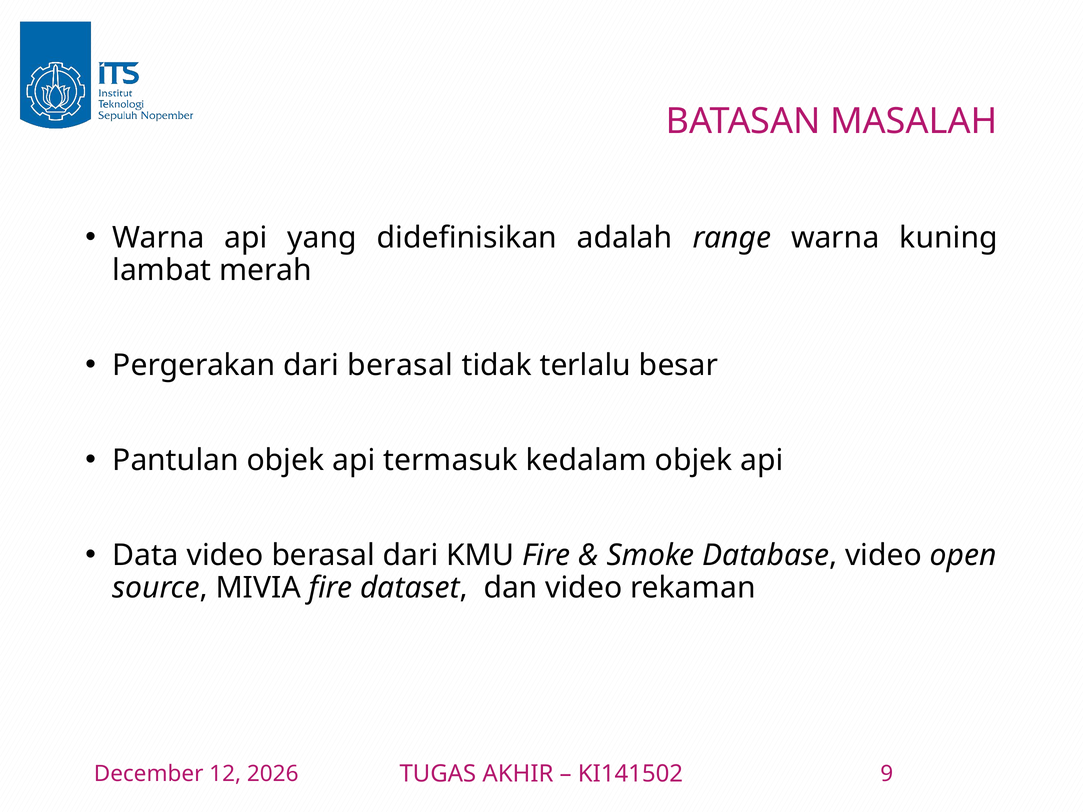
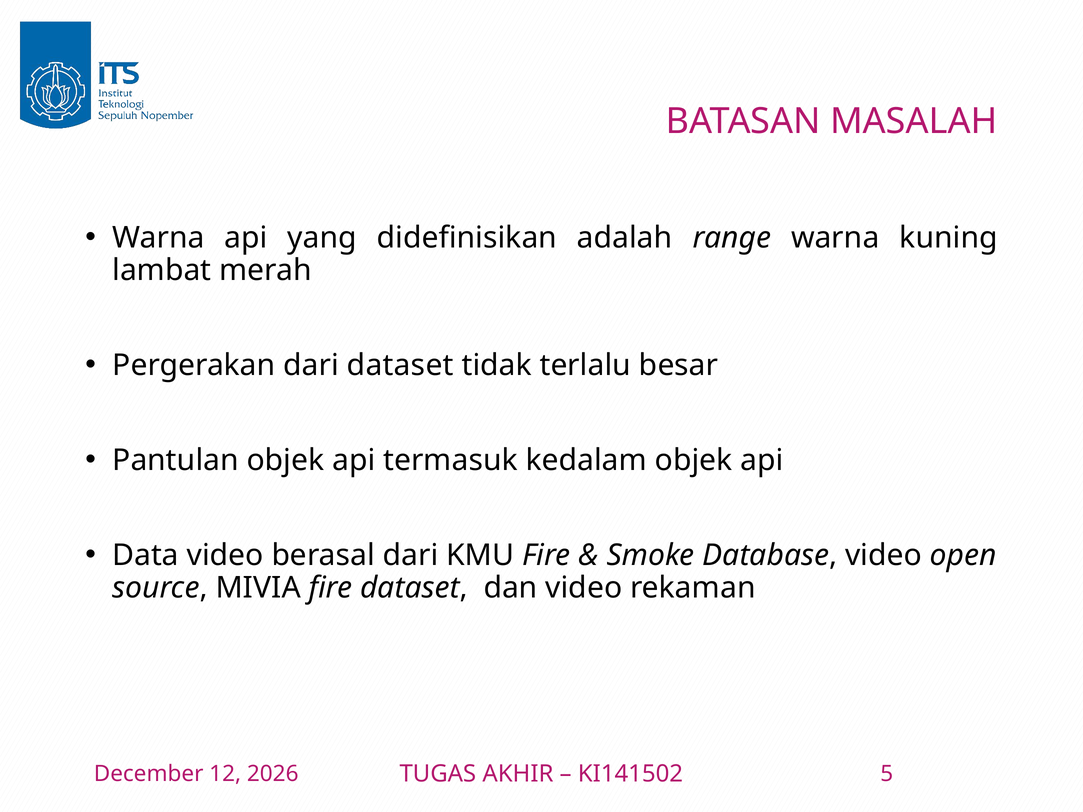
dari berasal: berasal -> dataset
9: 9 -> 5
